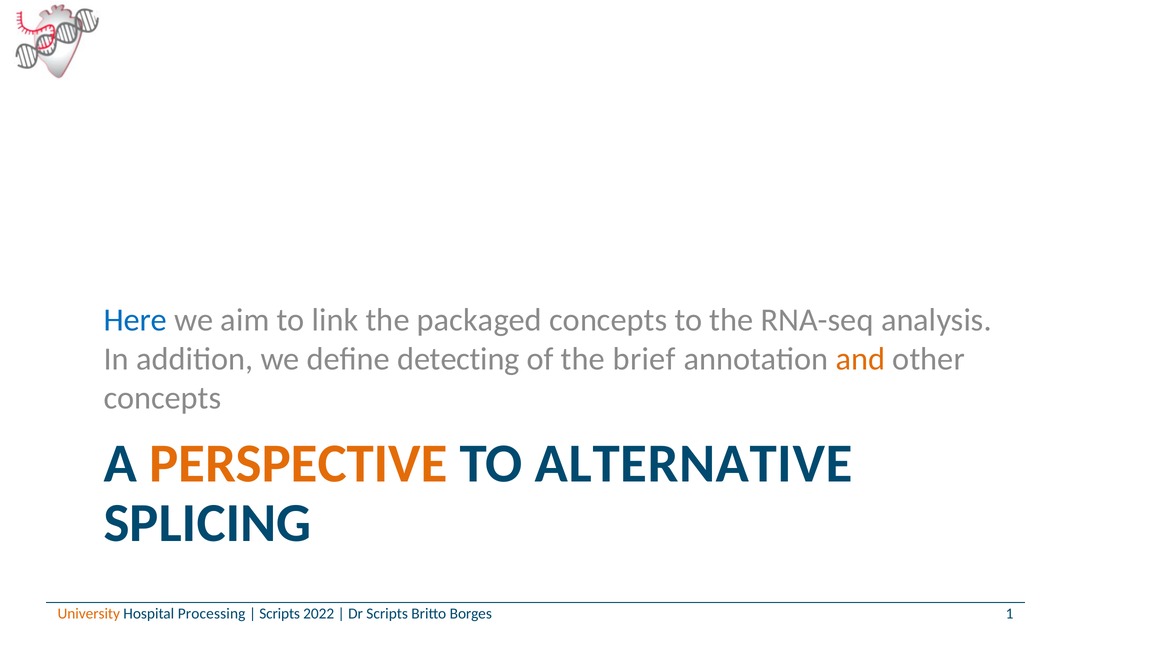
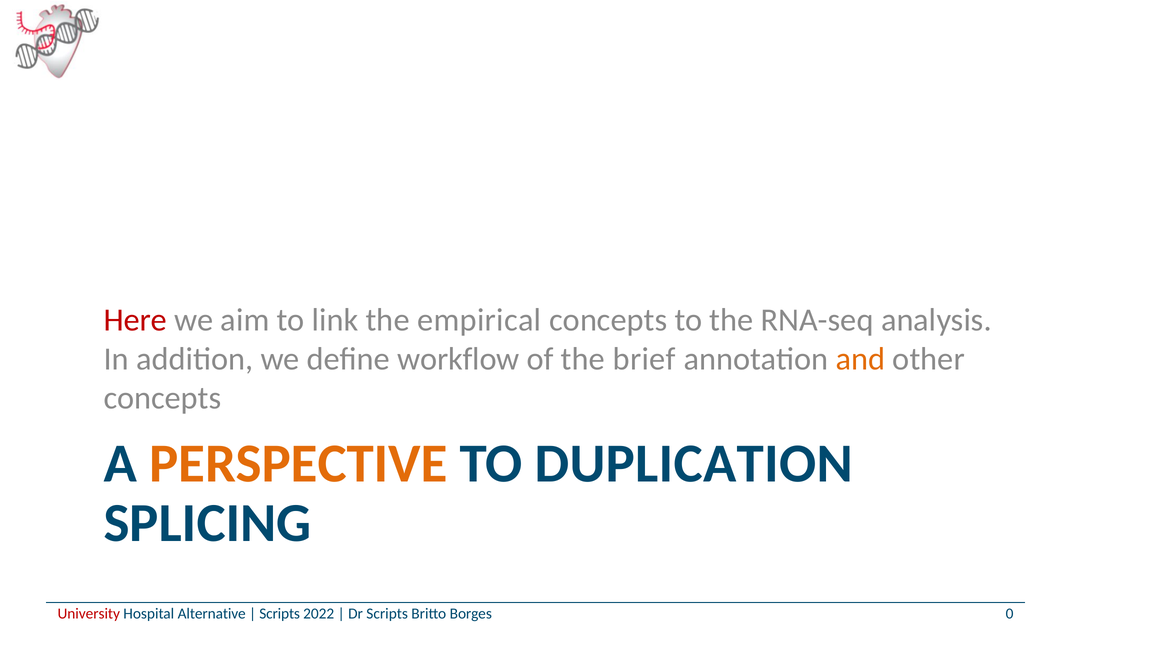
Here colour: blue -> red
packaged: packaged -> empirical
detecting: detecting -> workflow
ALTERNATIVE: ALTERNATIVE -> DUPLICATION
University colour: orange -> red
Processing: Processing -> Alternative
1: 1 -> 0
